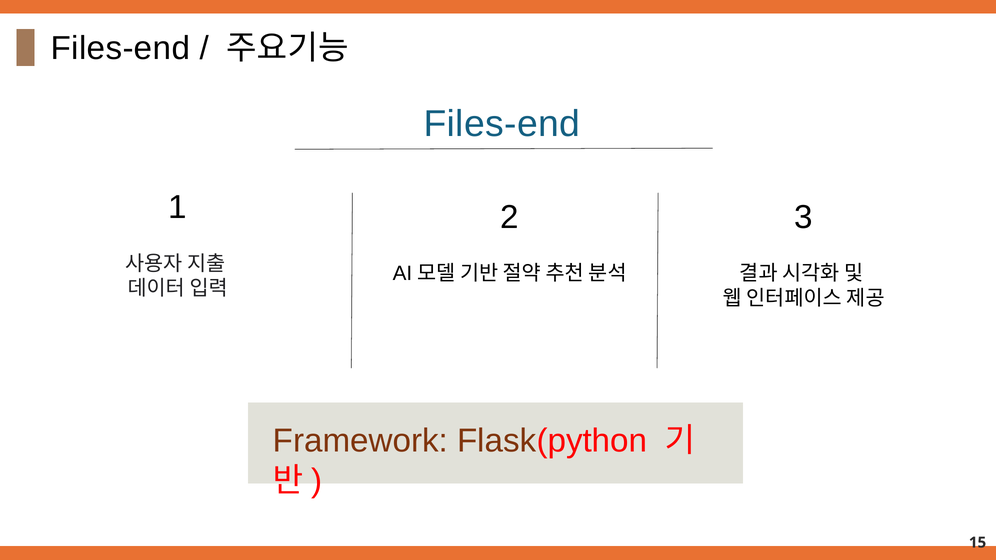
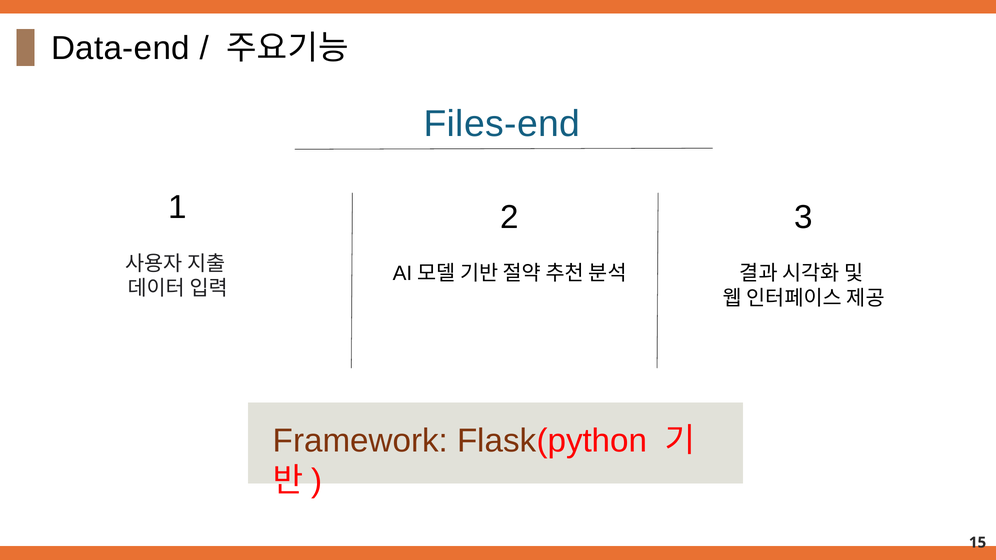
Files-end at (120, 48): Files-end -> Data-end
